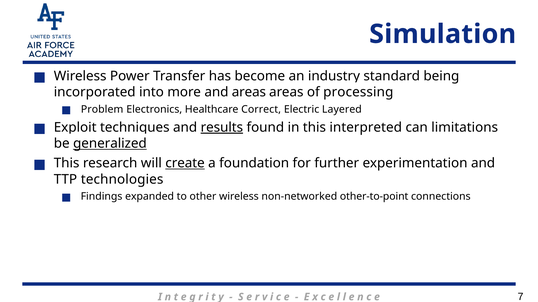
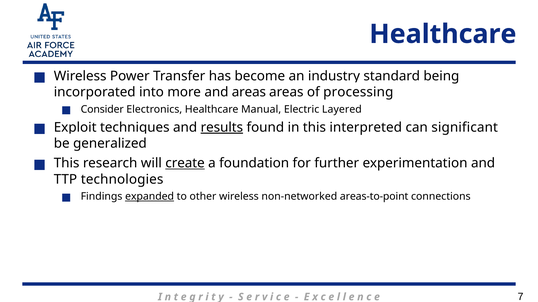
Simulation at (443, 34): Simulation -> Healthcare
Problem: Problem -> Consider
Correct: Correct -> Manual
limitations: limitations -> significant
generalized underline: present -> none
expanded underline: none -> present
other-to-point: other-to-point -> areas-to-point
